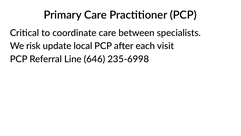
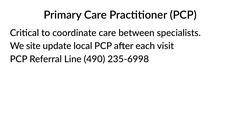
risk: risk -> site
646: 646 -> 490
